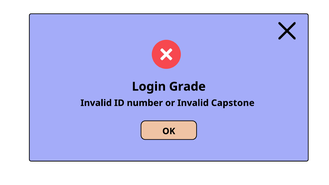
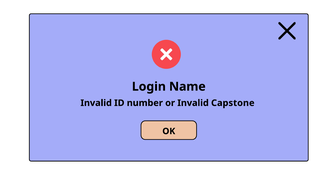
Grade: Grade -> Name
